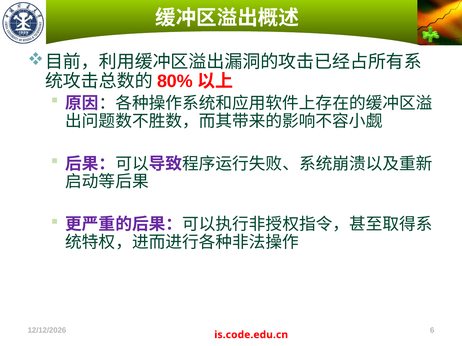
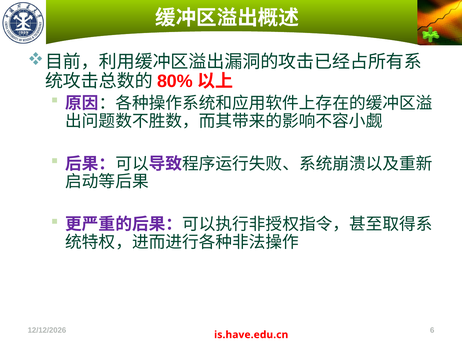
is.code.edu.cn: is.code.edu.cn -> is.have.edu.cn
